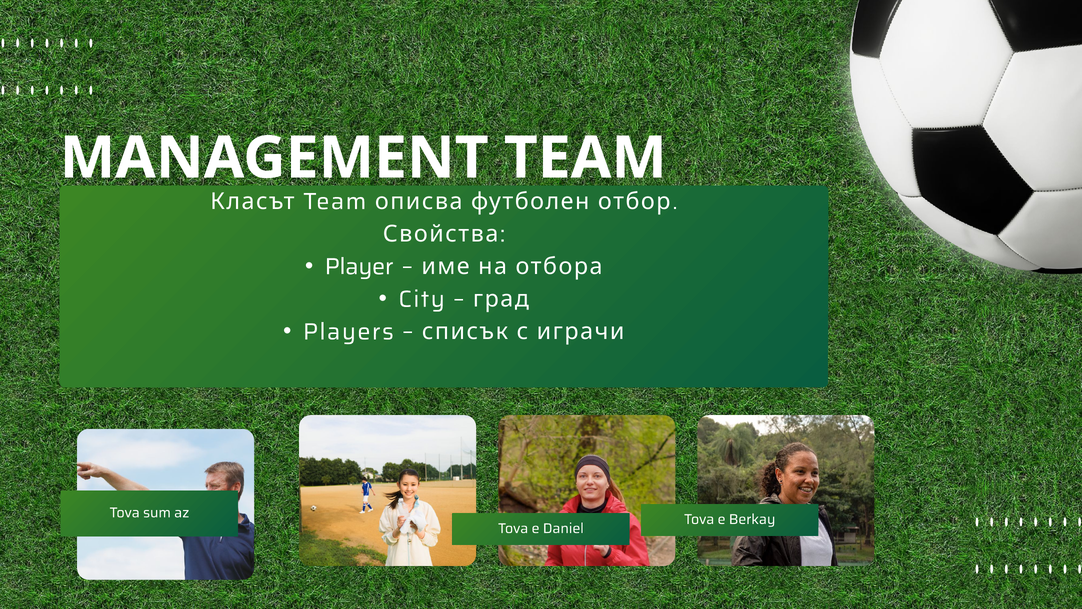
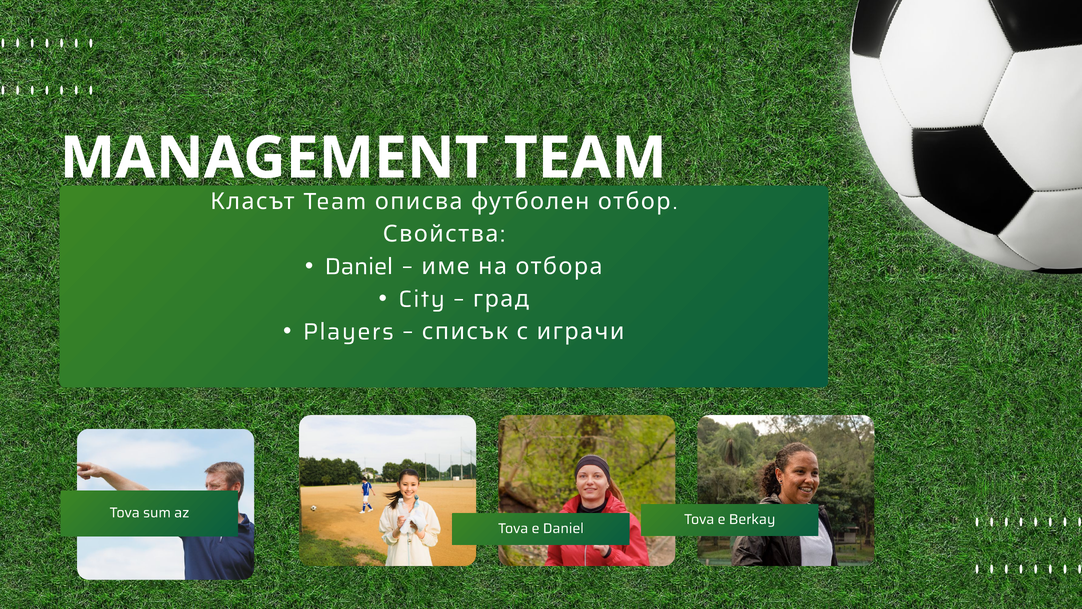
Player at (359, 266): Player -> Daniel
